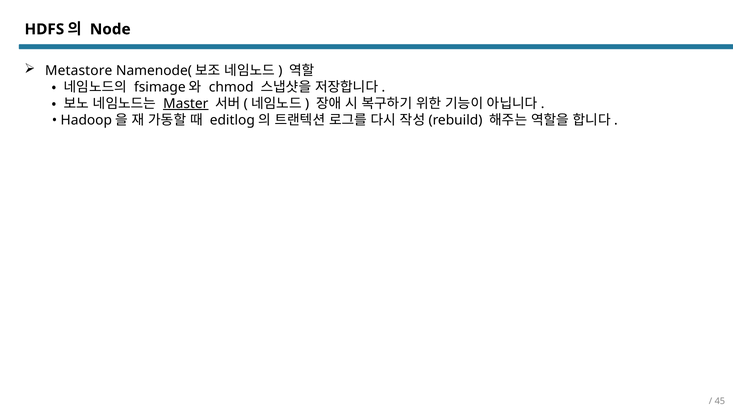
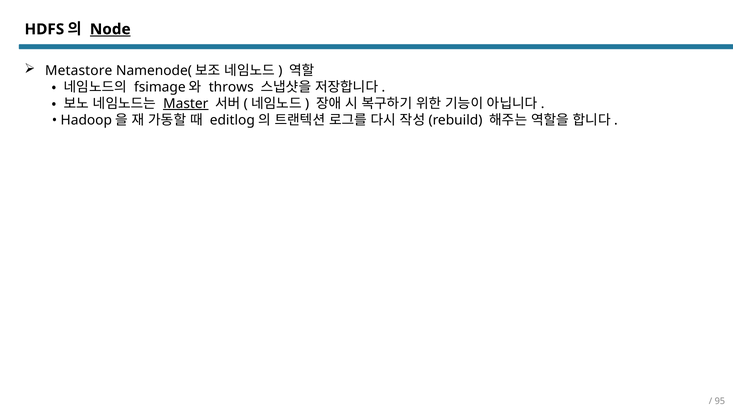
Node underline: none -> present
chmod: chmod -> throws
45: 45 -> 95
